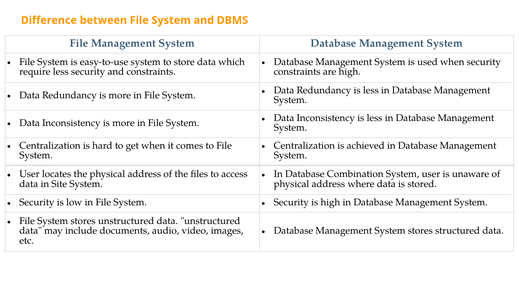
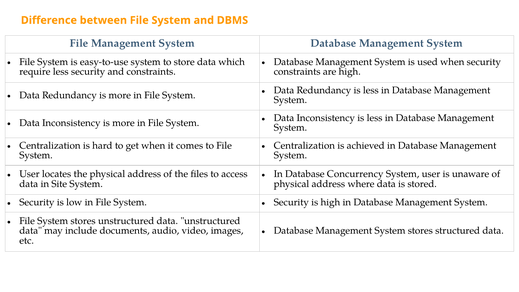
Combination: Combination -> Concurrency
